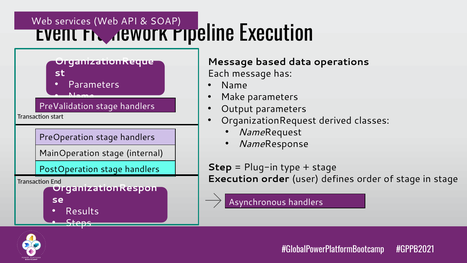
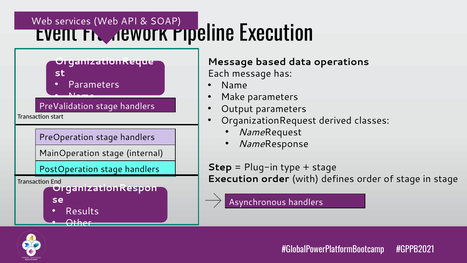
user: user -> with
Steps: Steps -> Other
